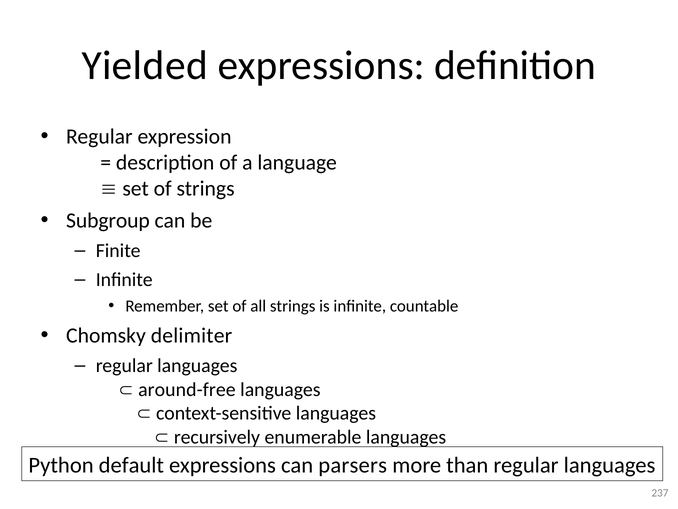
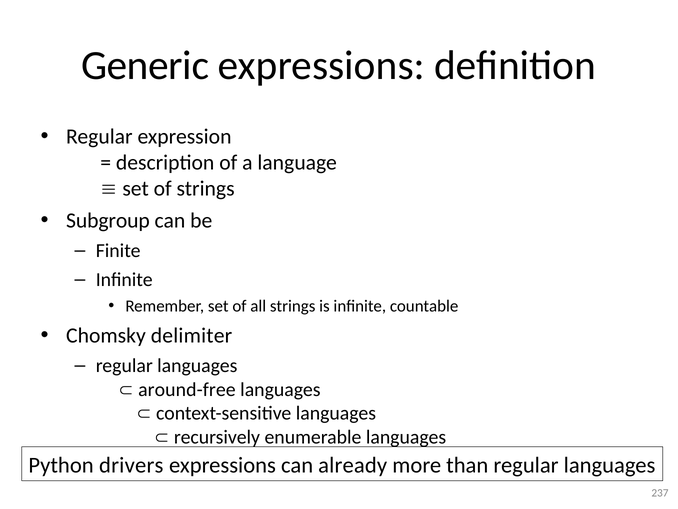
Yielded: Yielded -> Generic
default: default -> drivers
parsers: parsers -> already
